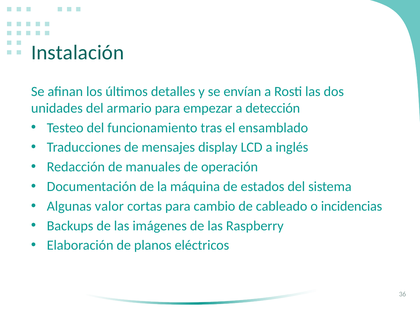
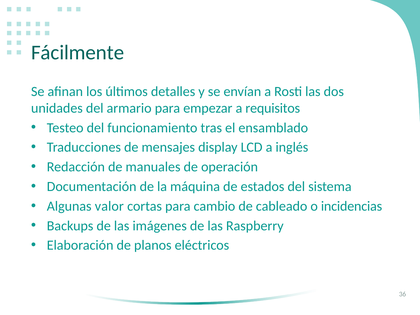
Instalación: Instalación -> Fácilmente
detección: detección -> requisitos
